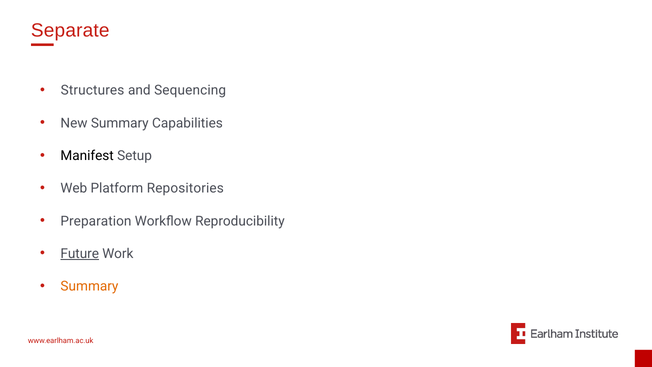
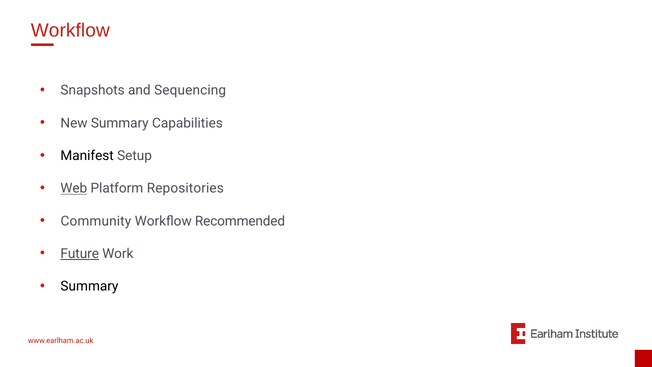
Separate at (70, 31): Separate -> Workflow
Structures: Structures -> Snapshots
Web underline: none -> present
Preparation: Preparation -> Community
Reproducibility: Reproducibility -> Recommended
Summary at (89, 286) colour: orange -> black
